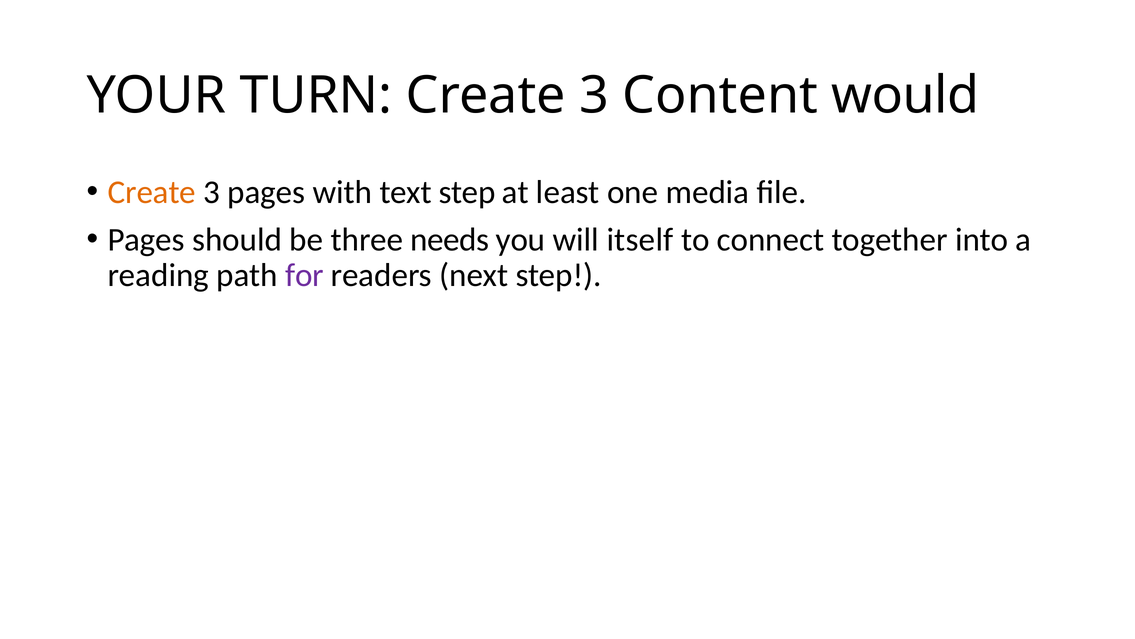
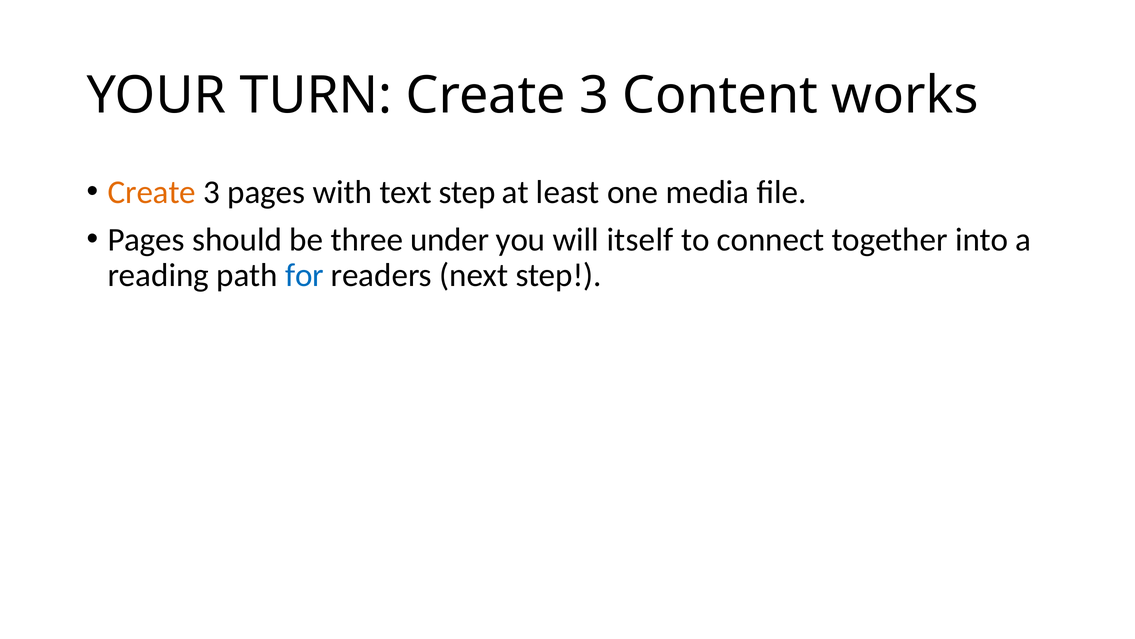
would: would -> works
needs: needs -> under
for colour: purple -> blue
